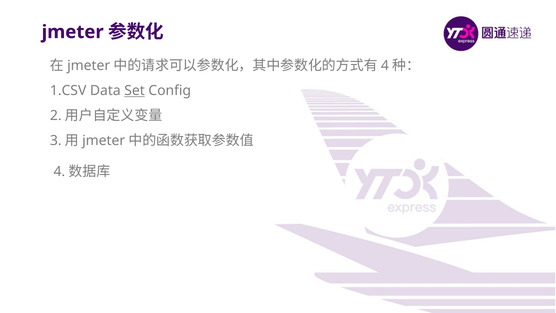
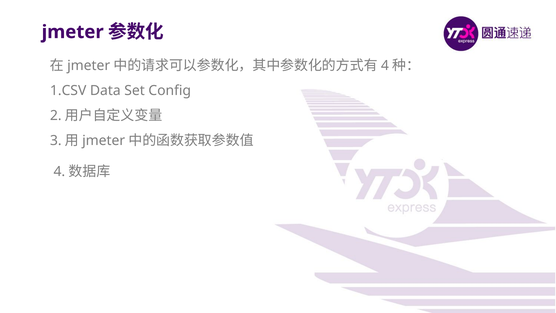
Set underline: present -> none
